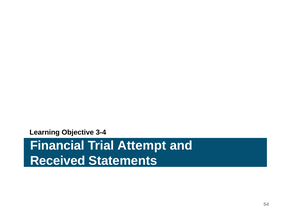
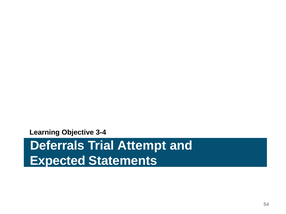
Financial: Financial -> Deferrals
Received: Received -> Expected
